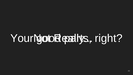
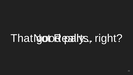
Your: Your -> That
